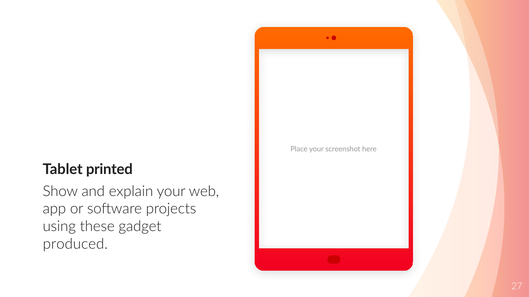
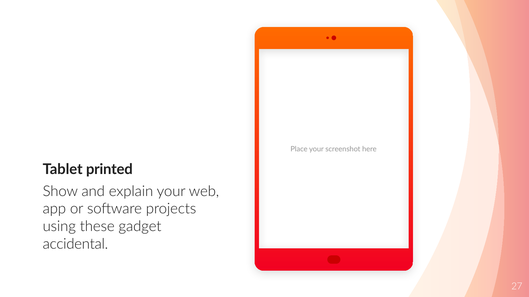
produced: produced -> accidental
